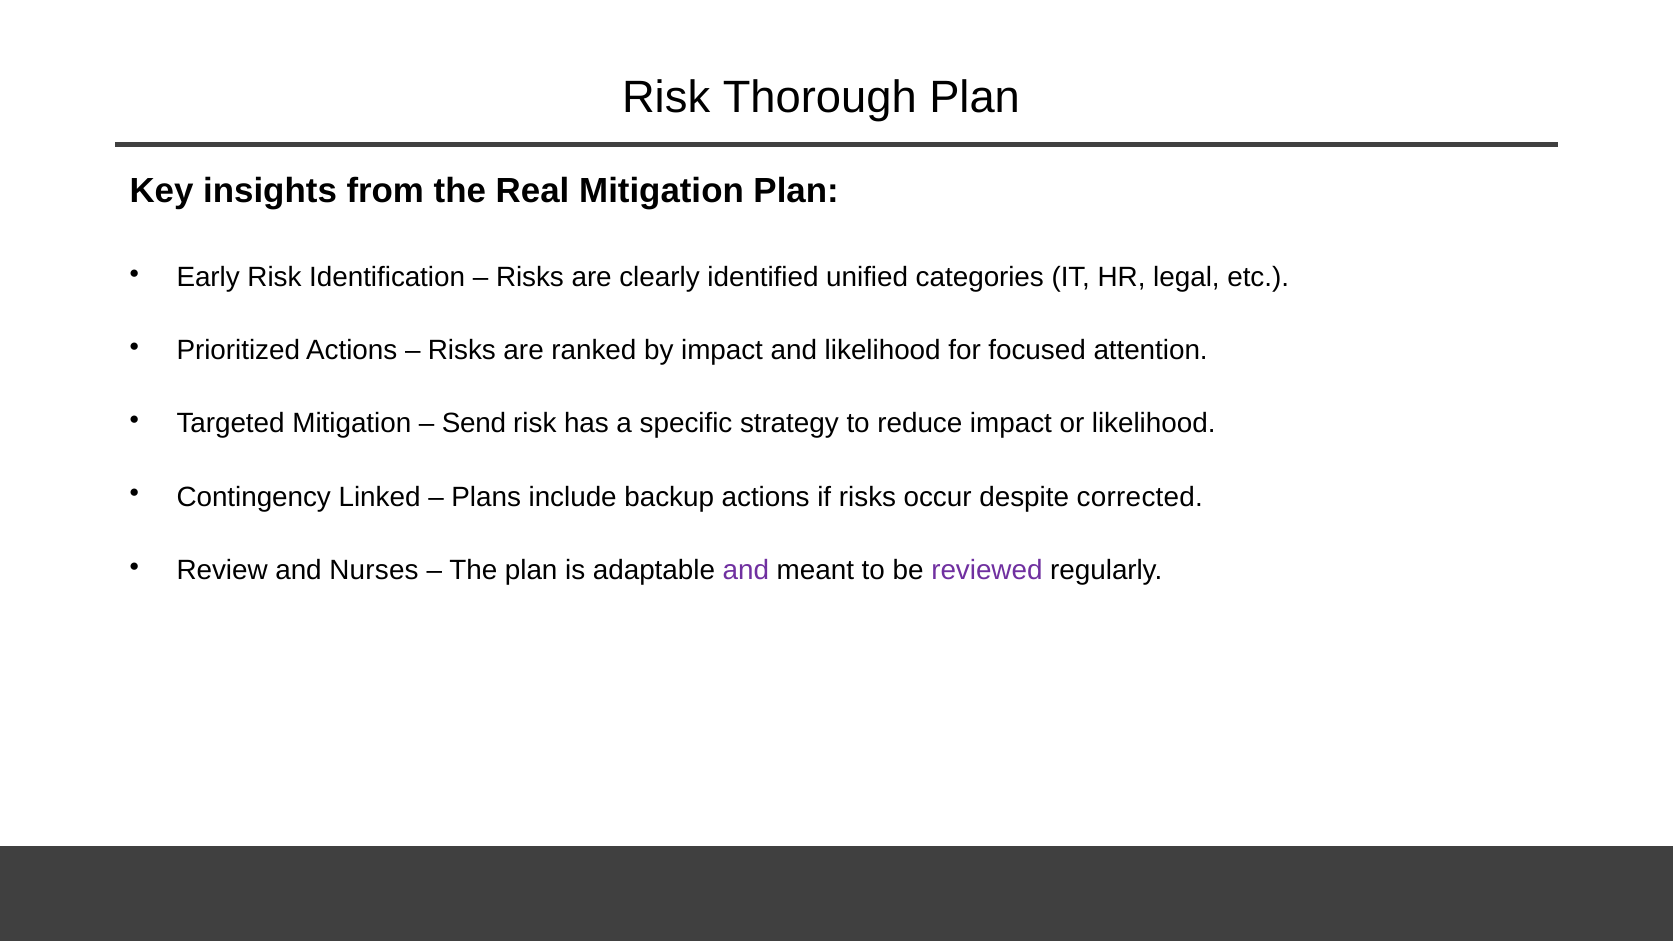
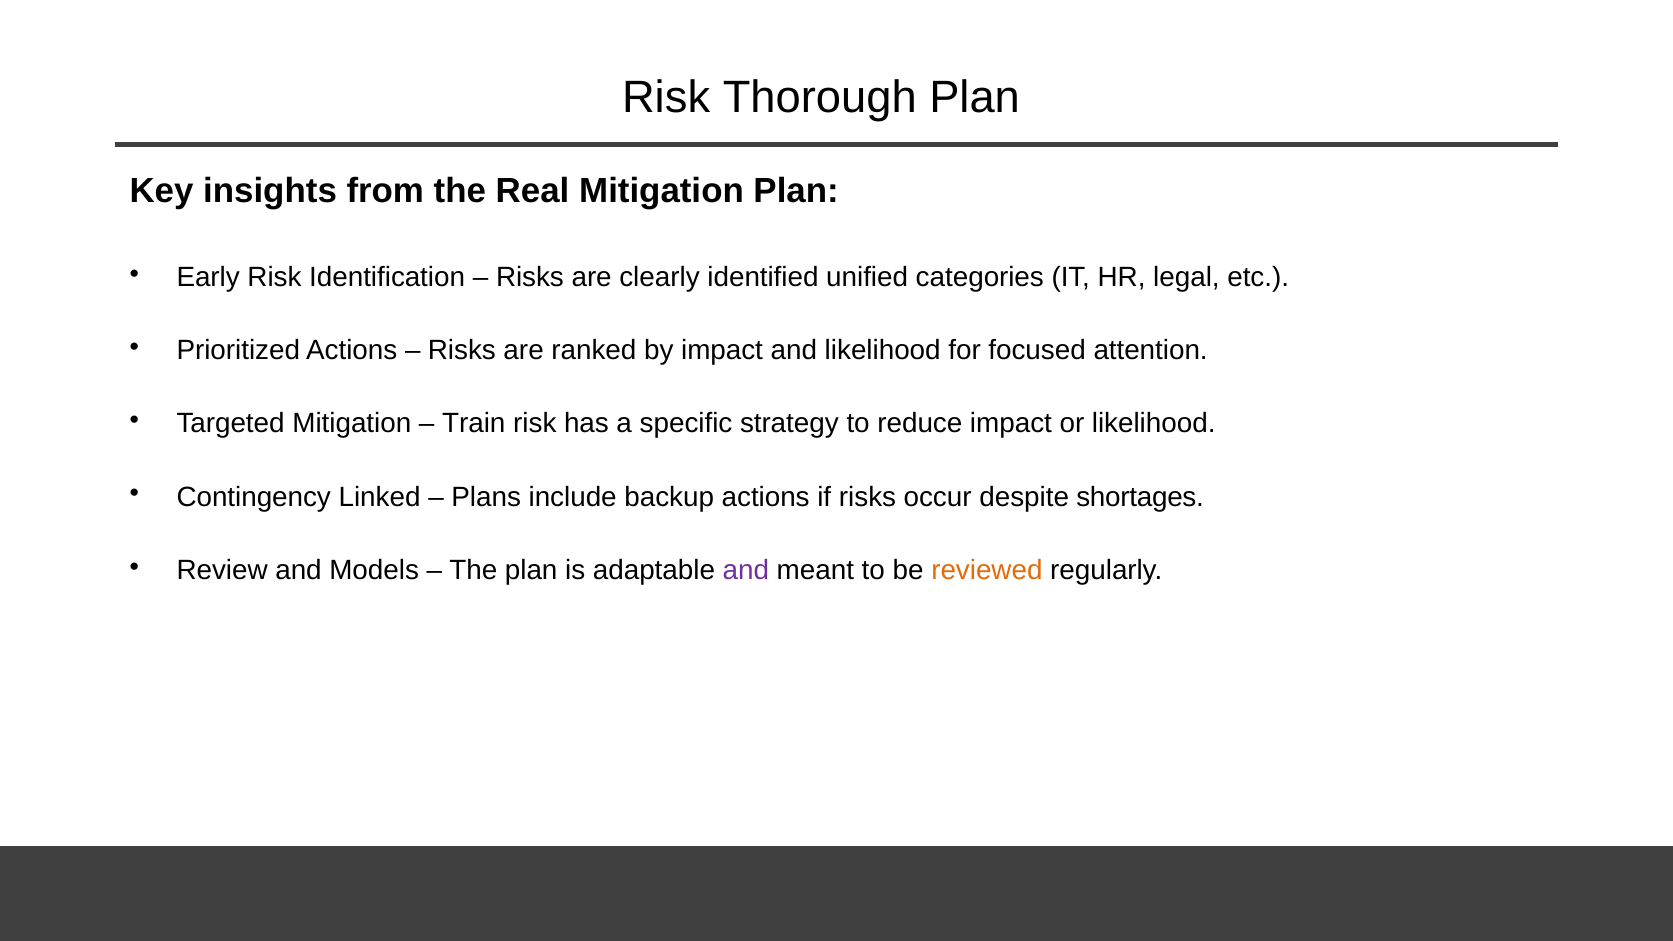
Send: Send -> Train
corrected: corrected -> shortages
Nurses: Nurses -> Models
reviewed colour: purple -> orange
